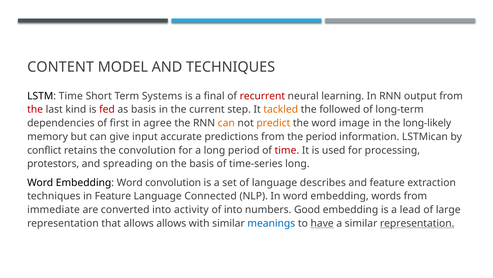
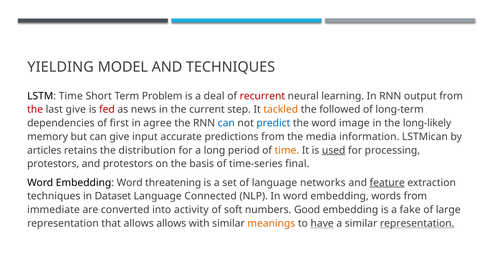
CONTENT: CONTENT -> YIELDING
Systems: Systems -> Problem
final: final -> deal
last kind: kind -> give
as basis: basis -> news
can at (226, 123) colour: orange -> blue
predict colour: orange -> blue
the period: period -> media
conflict: conflict -> articles
the convolution: convolution -> distribution
time at (287, 150) colour: red -> orange
used underline: none -> present
and spreading: spreading -> protestors
time-series long: long -> final
Word convolution: convolution -> threatening
describes: describes -> networks
feature at (387, 182) underline: none -> present
in Feature: Feature -> Dataset
of into: into -> soft
lead: lead -> fake
meanings colour: blue -> orange
